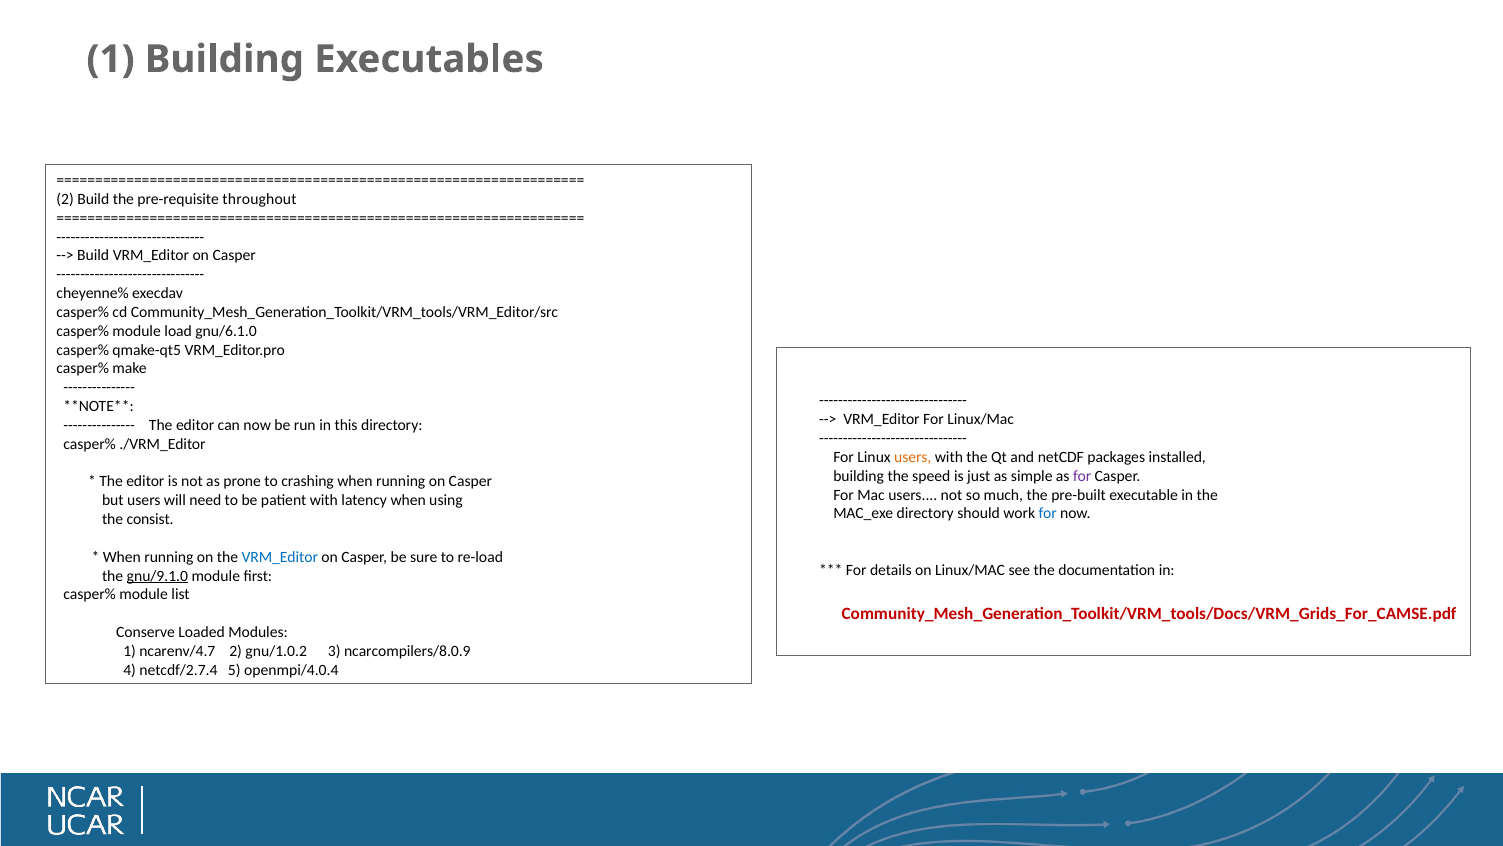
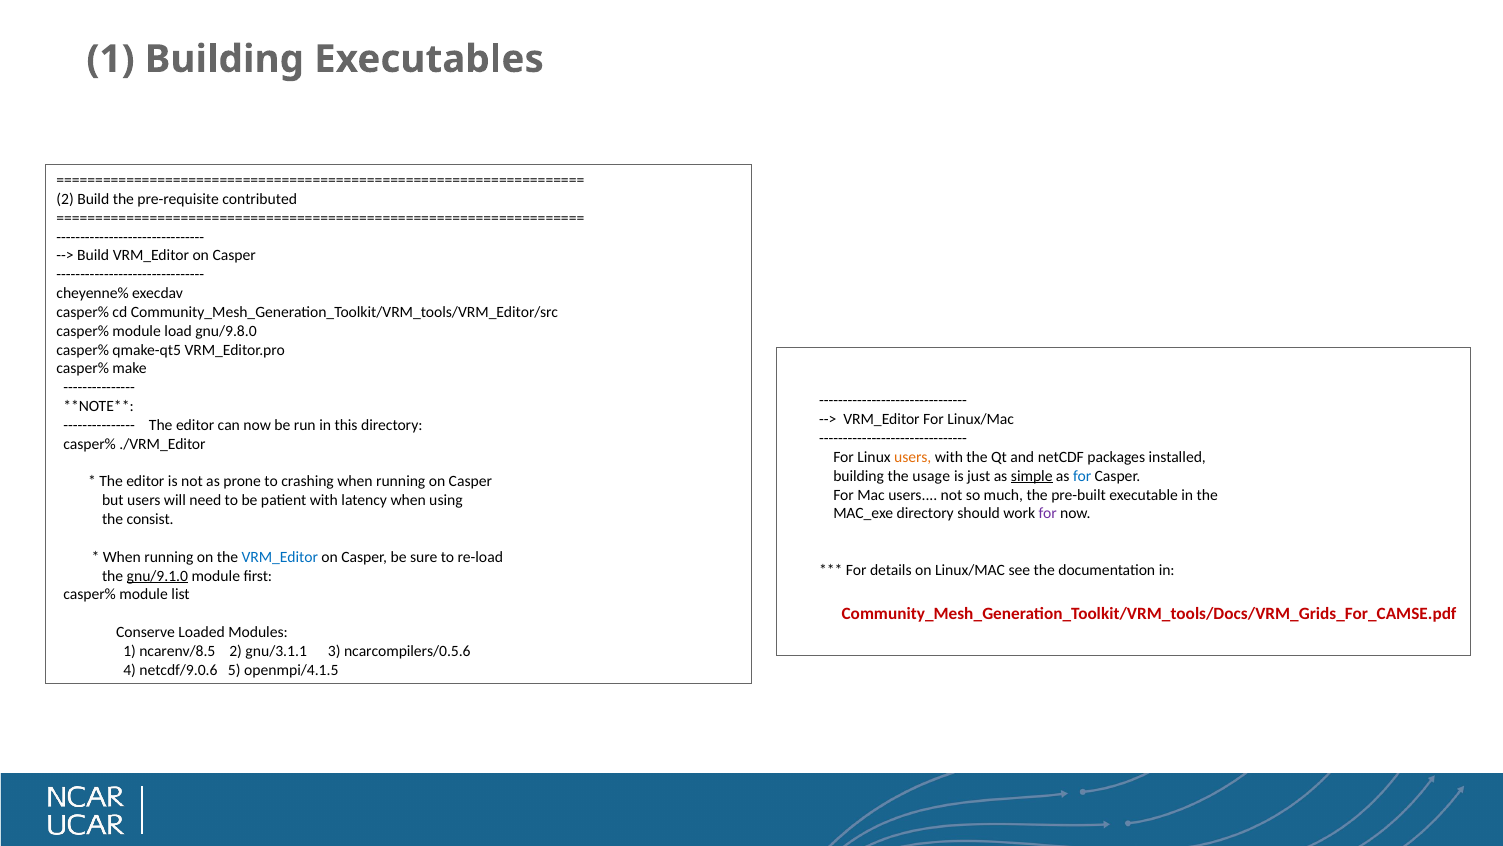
throughout: throughout -> contributed
gnu/6.1.0: gnu/6.1.0 -> gnu/9.8.0
speed: speed -> usage
simple underline: none -> present
for at (1082, 476) colour: purple -> blue
for at (1048, 513) colour: blue -> purple
ncarenv/4.7: ncarenv/4.7 -> ncarenv/8.5
gnu/1.0.2: gnu/1.0.2 -> gnu/3.1.1
ncarcompilers/8.0.9: ncarcompilers/8.0.9 -> ncarcompilers/0.5.6
netcdf/2.7.4: netcdf/2.7.4 -> netcdf/9.0.6
openmpi/4.0.4: openmpi/4.0.4 -> openmpi/4.1.5
